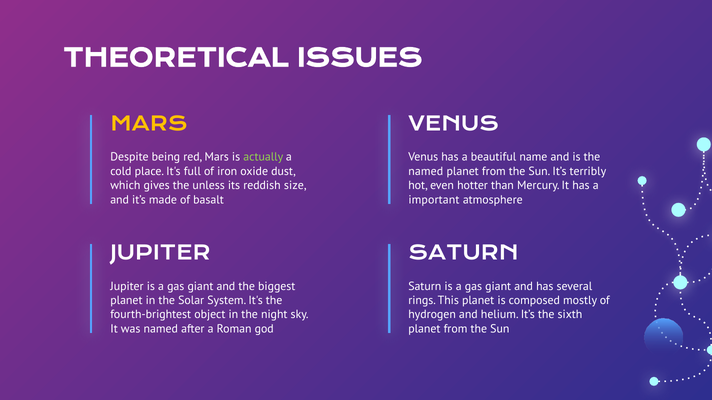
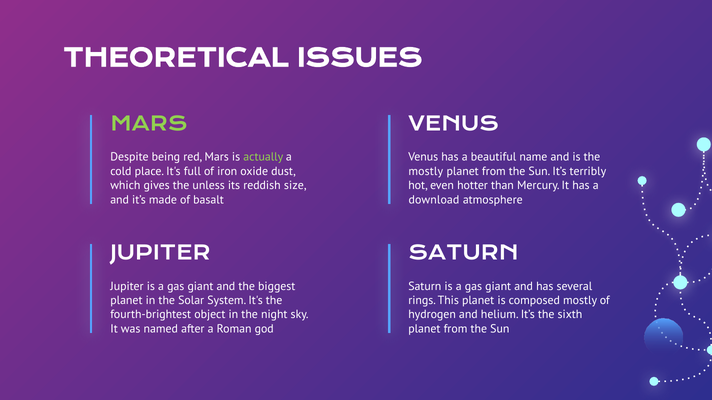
MARS at (149, 124) colour: yellow -> light green
named at (426, 171): named -> mostly
important: important -> download
